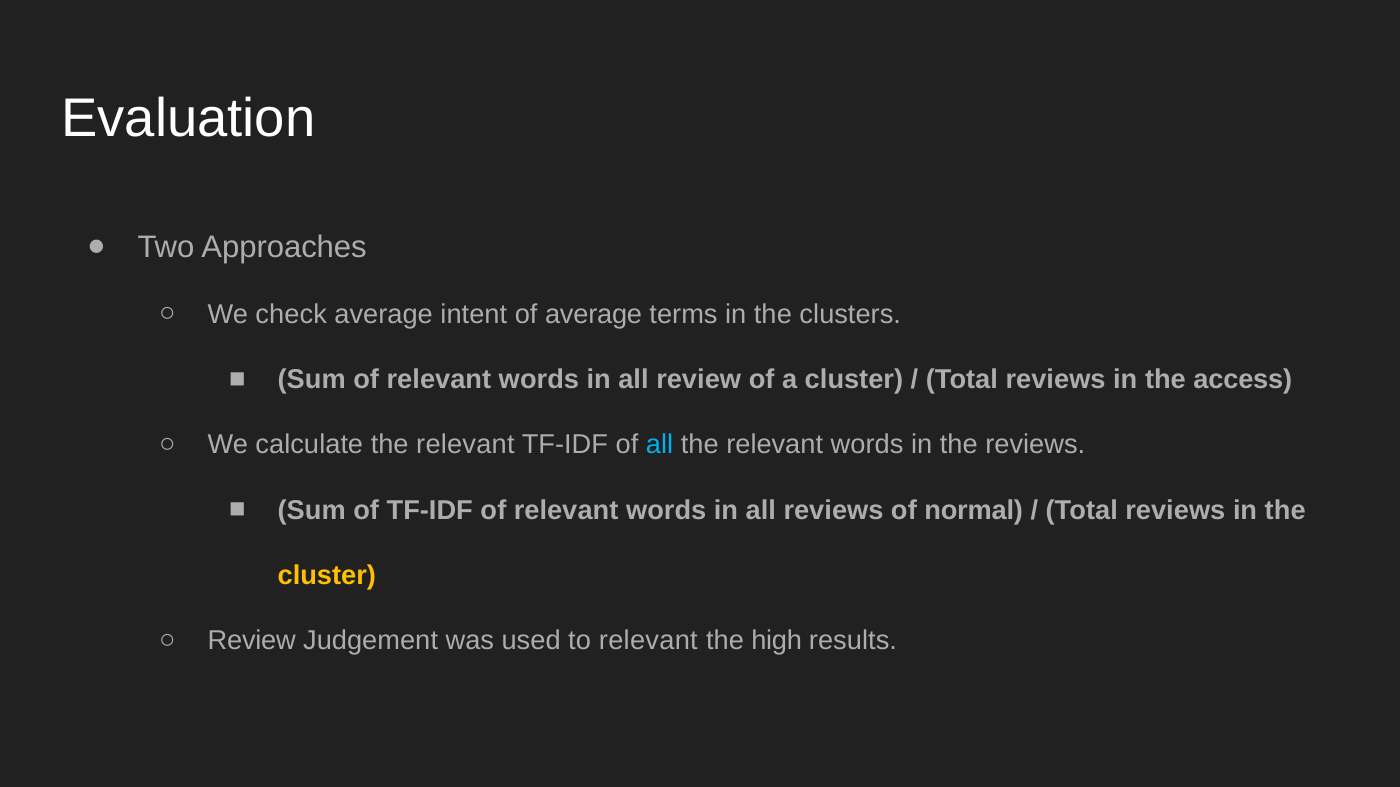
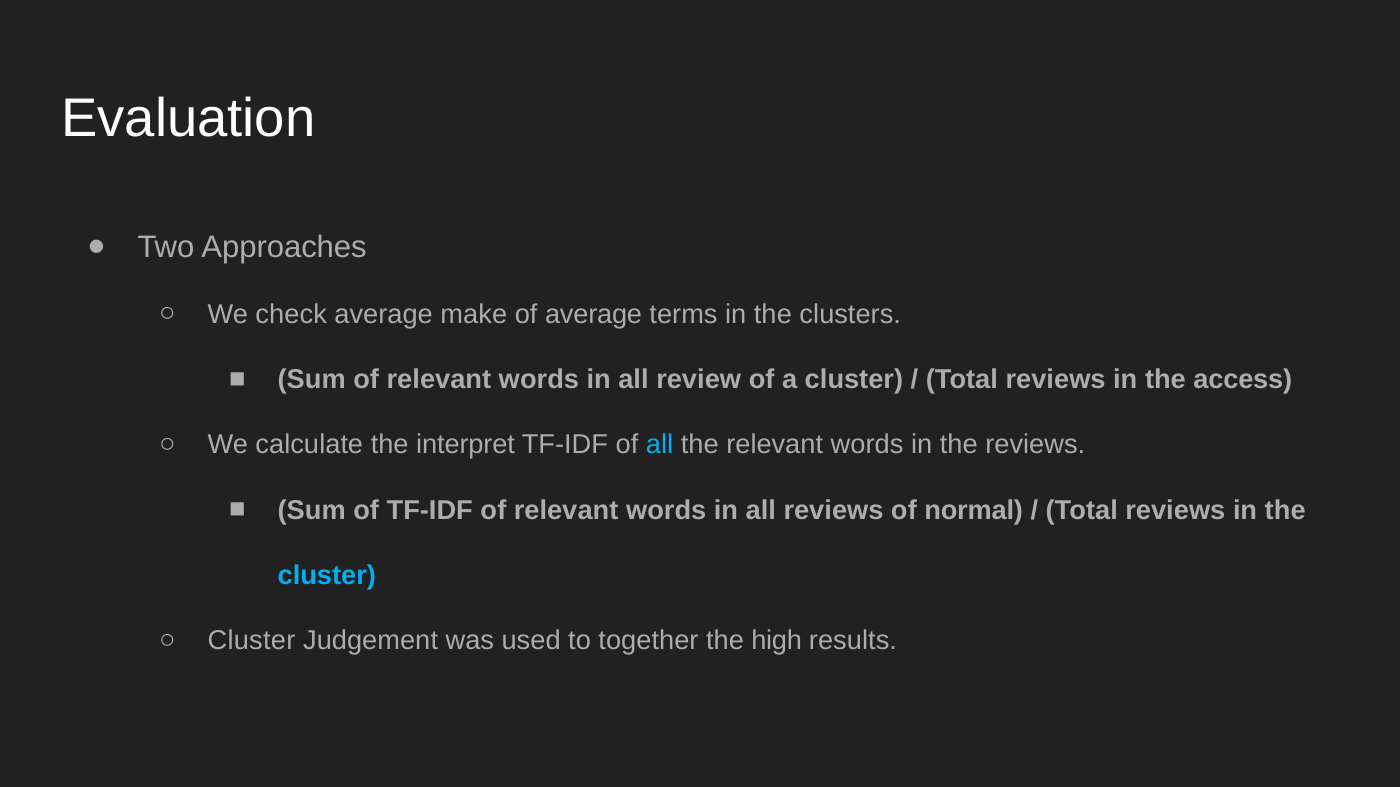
intent: intent -> make
calculate the relevant: relevant -> interpret
cluster at (327, 576) colour: yellow -> light blue
Review at (252, 641): Review -> Cluster
to relevant: relevant -> together
